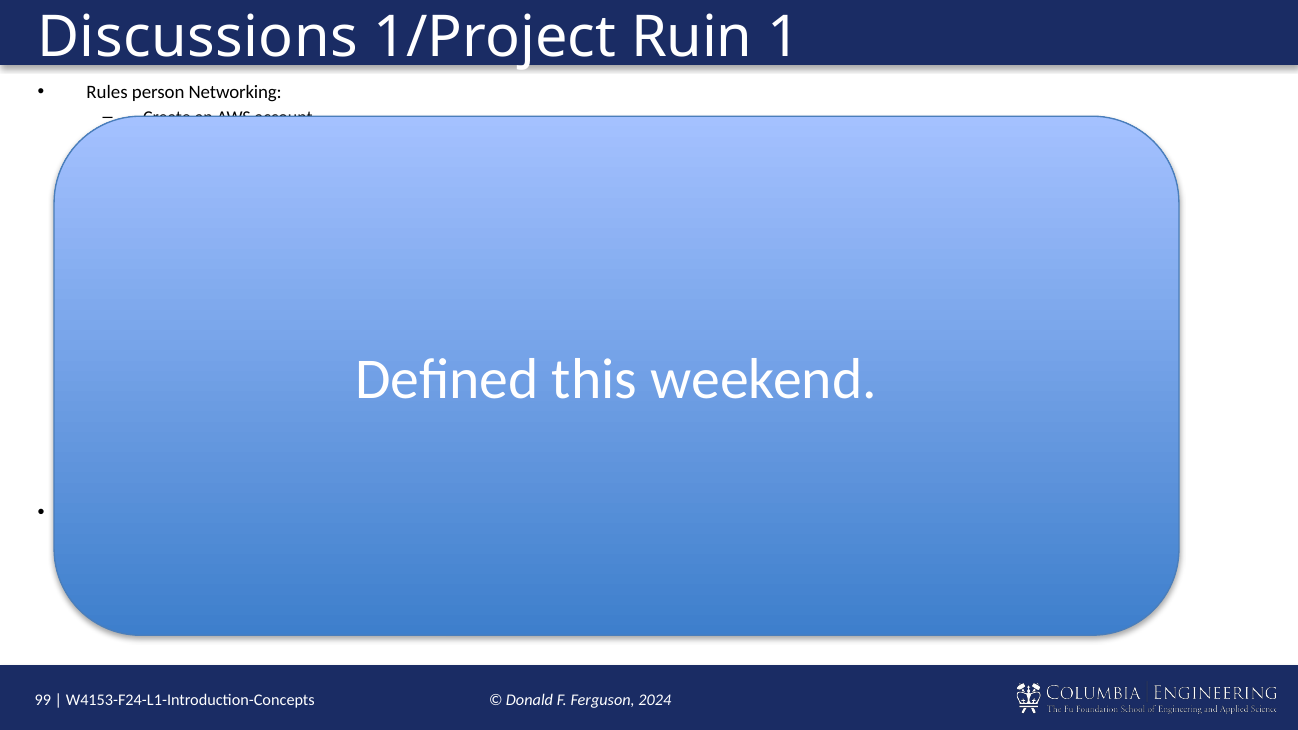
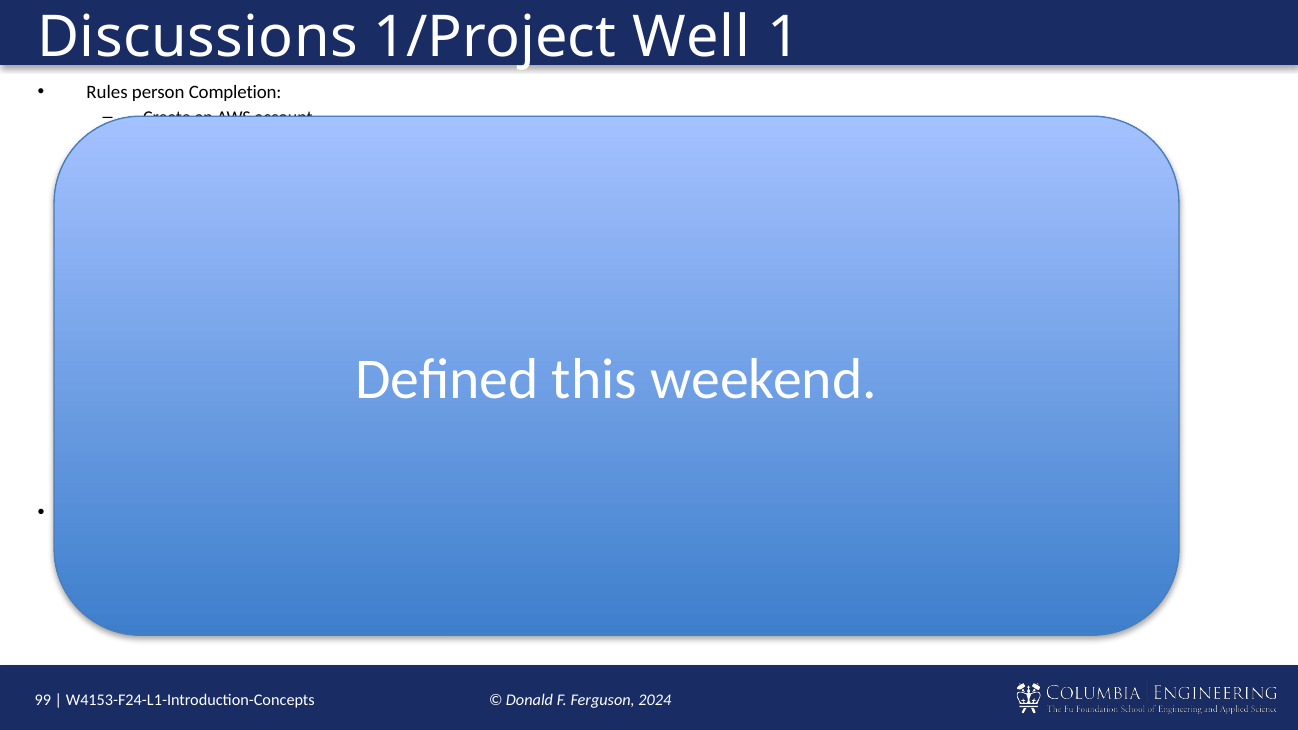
Ruin: Ruin -> Well
Networking: Networking -> Completion
